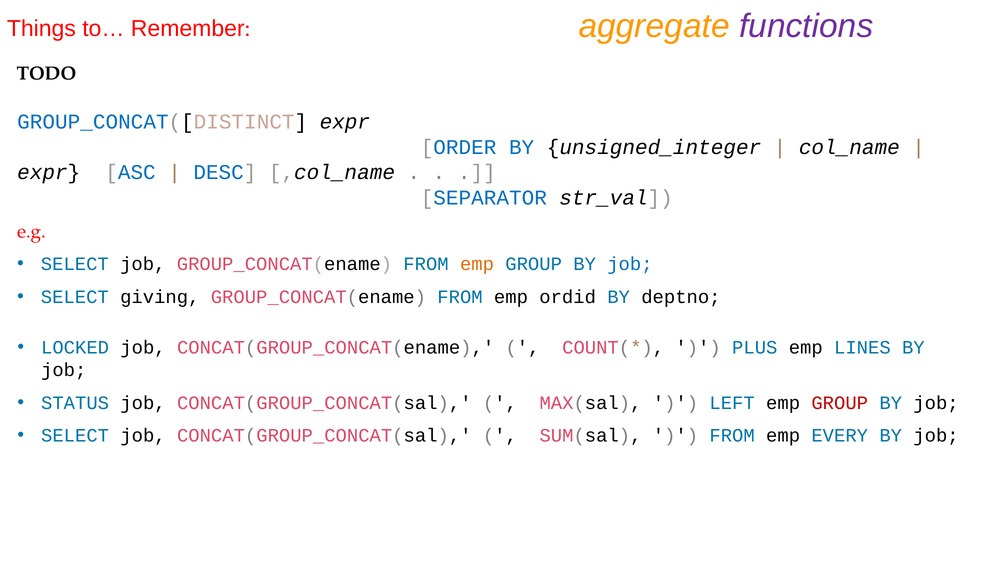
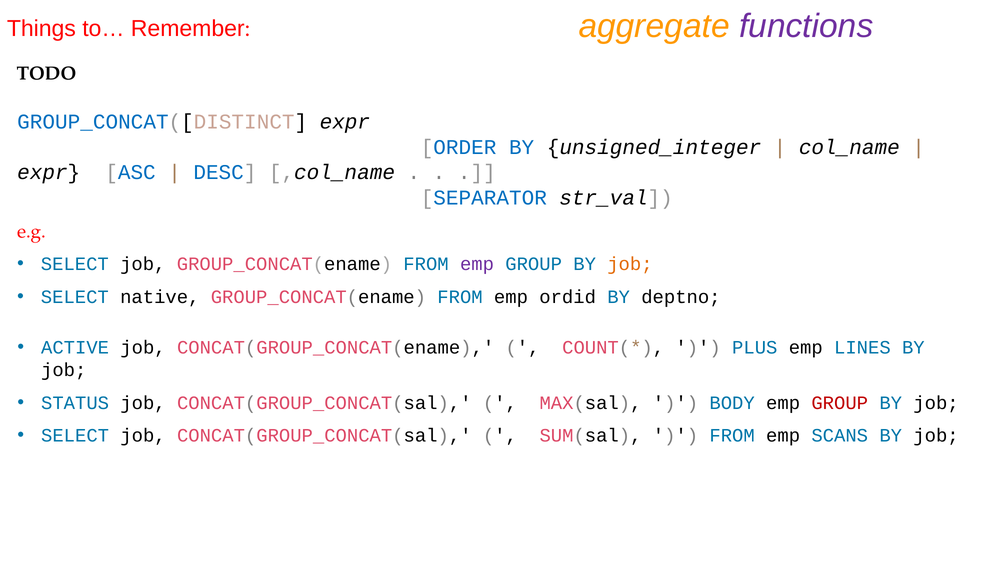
emp at (477, 264) colour: orange -> purple
job at (630, 264) colour: blue -> orange
giving: giving -> native
LOCKED: LOCKED -> ACTIVE
LEFT: LEFT -> BODY
EVERY: EVERY -> SCANS
